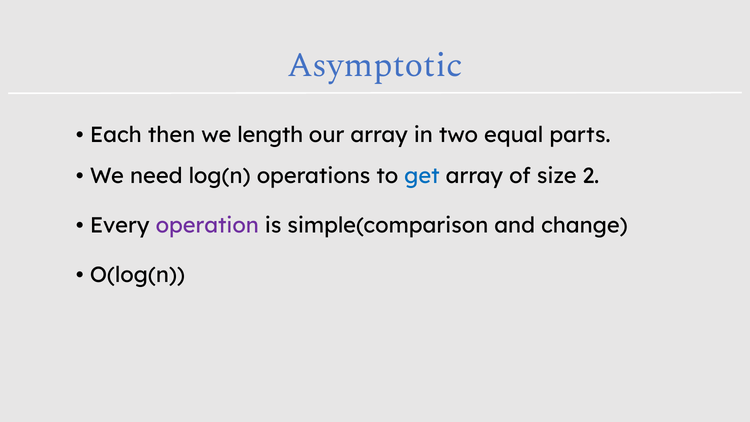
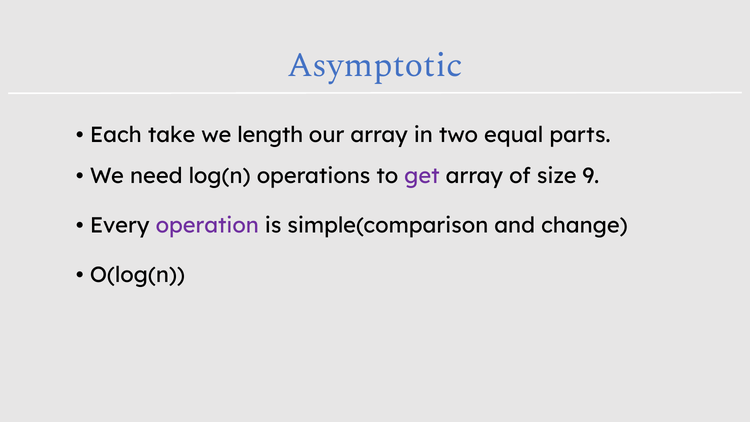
then: then -> take
get colour: blue -> purple
2: 2 -> 9
